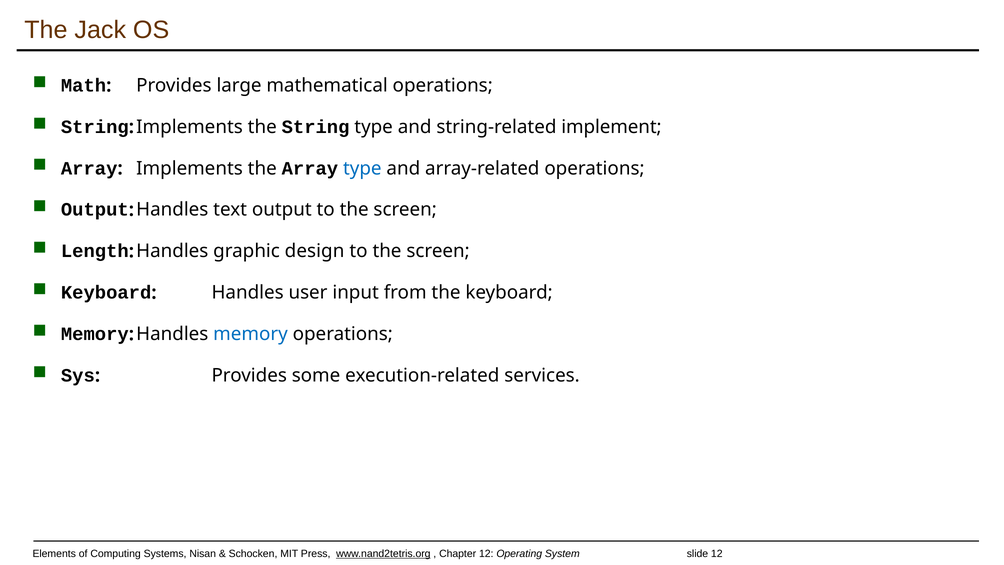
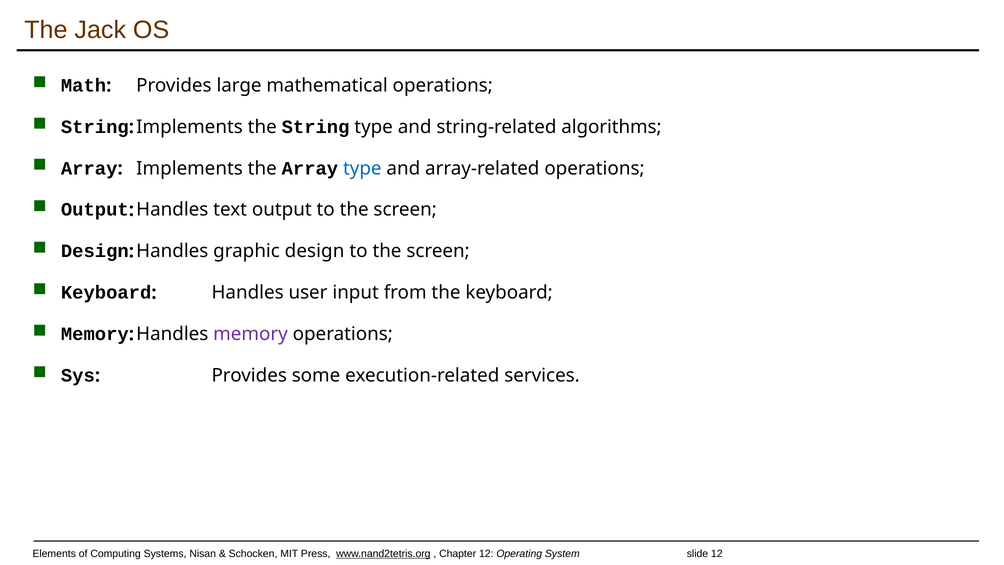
implement: implement -> algorithms
Length at (95, 251): Length -> Design
memory at (251, 334) colour: blue -> purple
